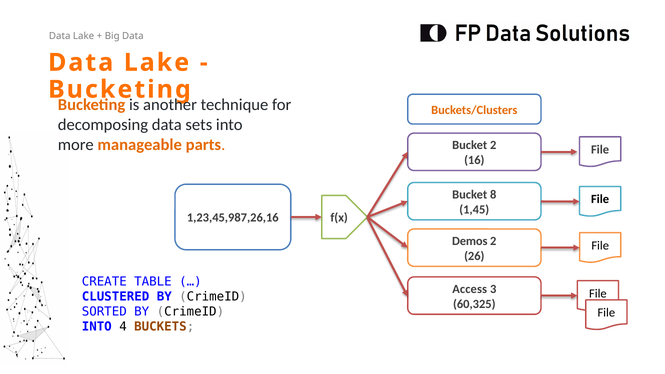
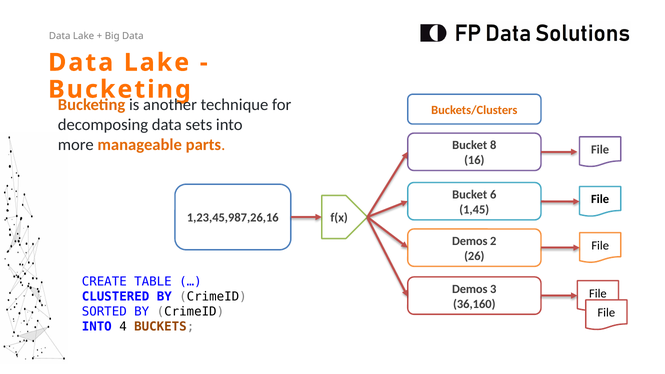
Bucket 2: 2 -> 8
8: 8 -> 6
Access at (470, 289): Access -> Demos
60,325: 60,325 -> 36,160
